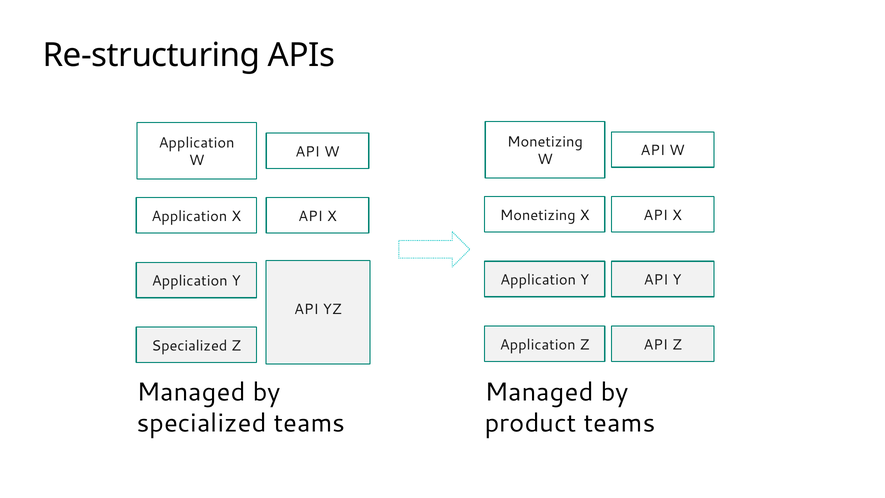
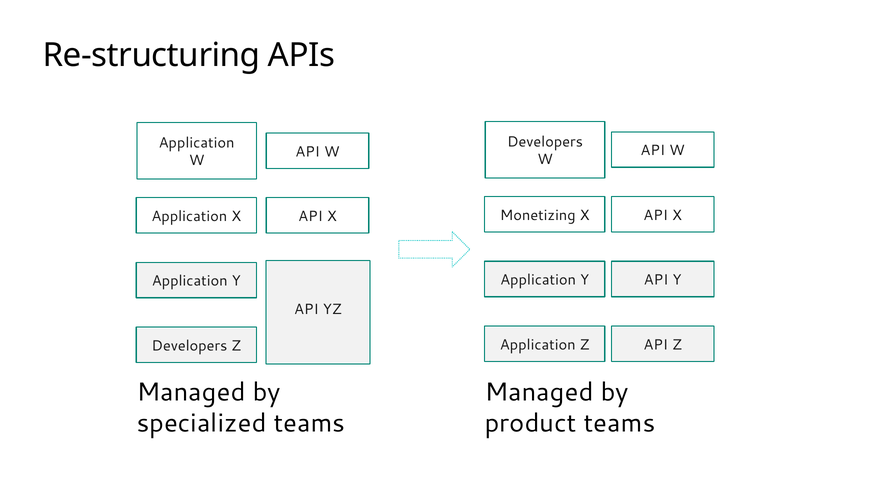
Monetizing at (545, 142): Monetizing -> Developers
Specialized at (189, 346): Specialized -> Developers
